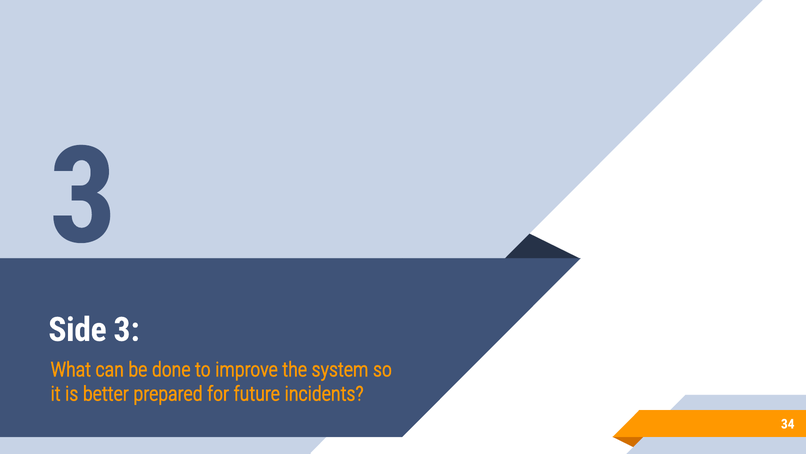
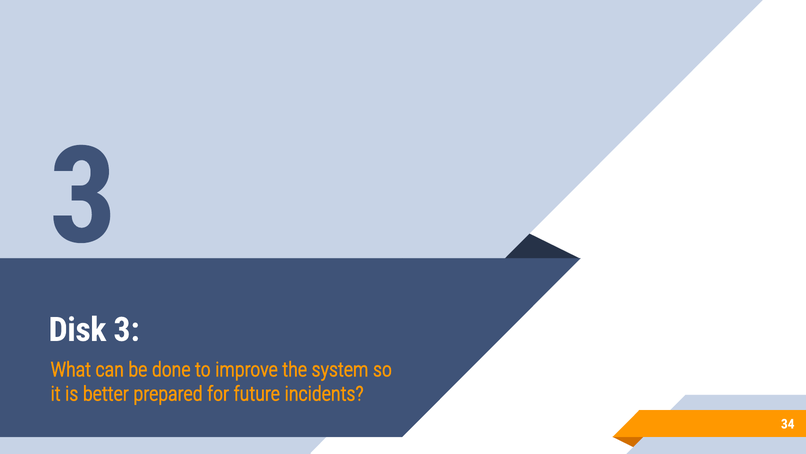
Side: Side -> Disk
